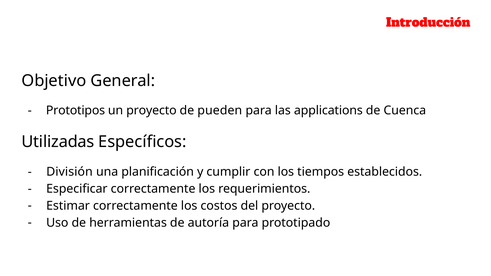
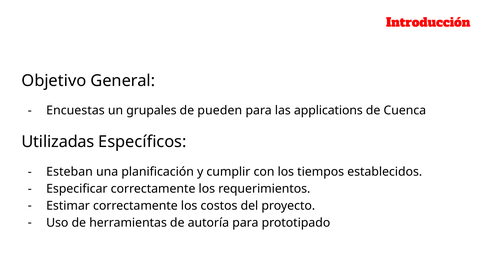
Prototipos: Prototipos -> Encuestas
un proyecto: proyecto -> grupales
División: División -> Esteban
